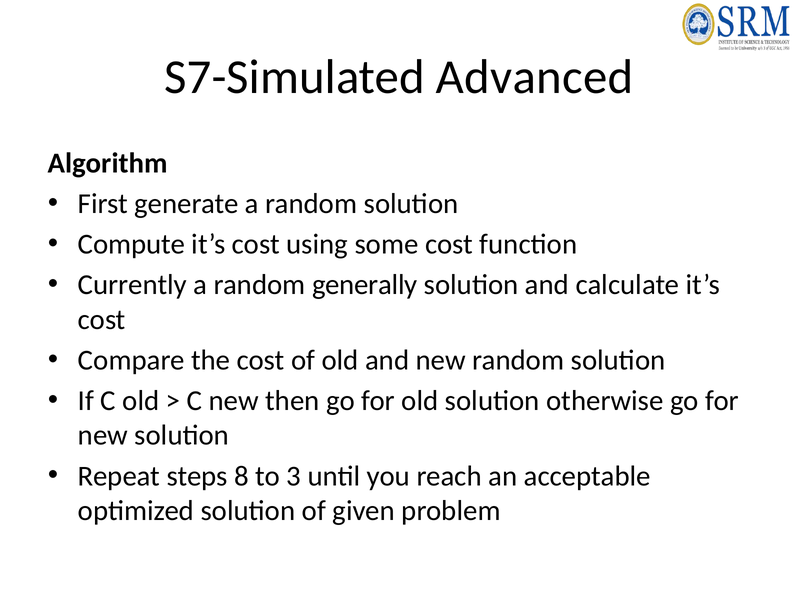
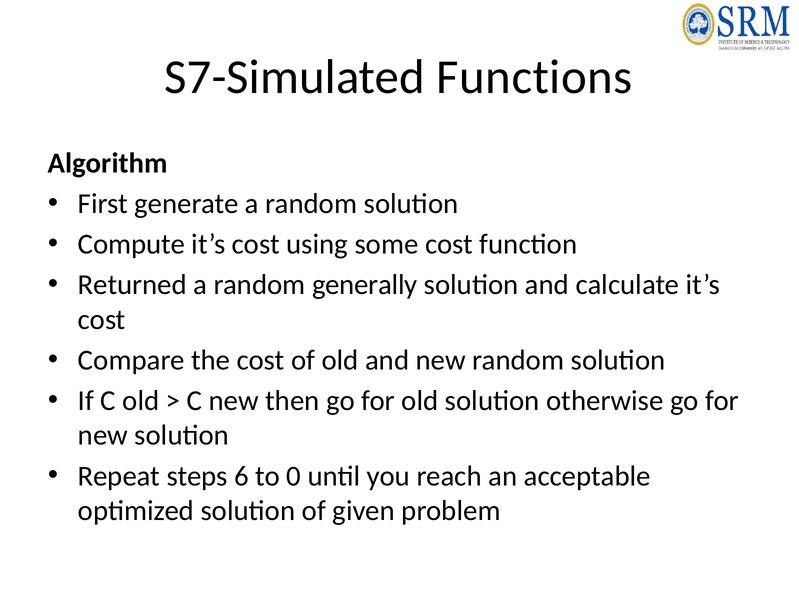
Advanced: Advanced -> Functions
Currently: Currently -> Returned
8: 8 -> 6
3: 3 -> 0
